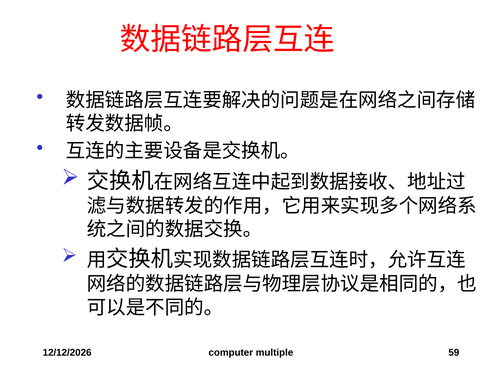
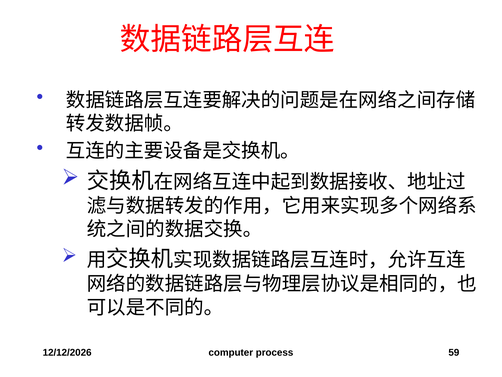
multiple: multiple -> process
